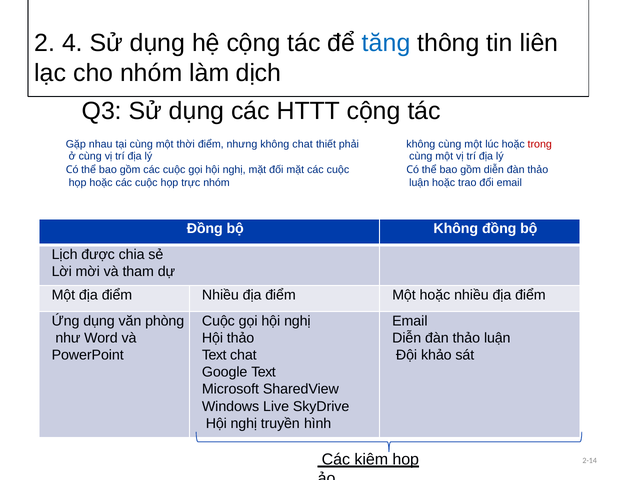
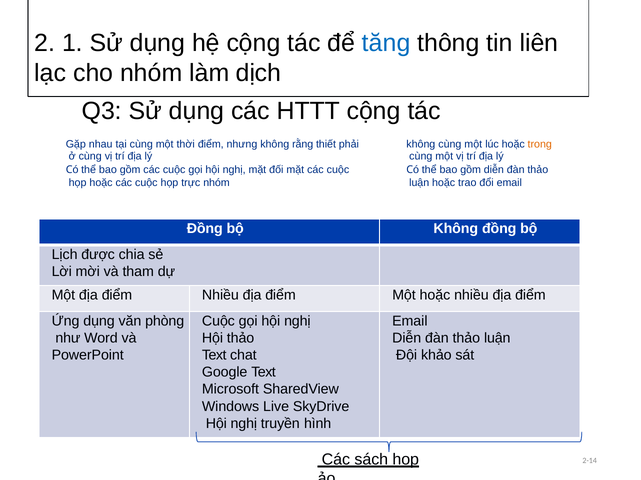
4: 4 -> 1
không chat: chat -> rằng
trong colour: red -> orange
kiệm: kiệm -> sách
